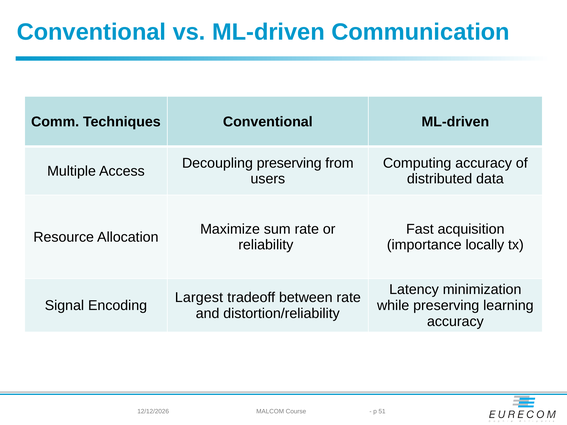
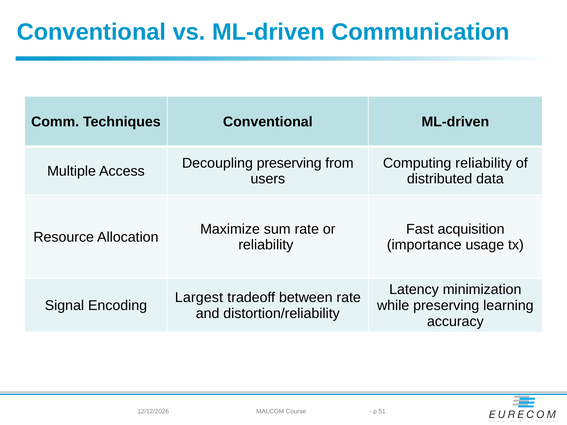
Computing accuracy: accuracy -> reliability
locally: locally -> usage
